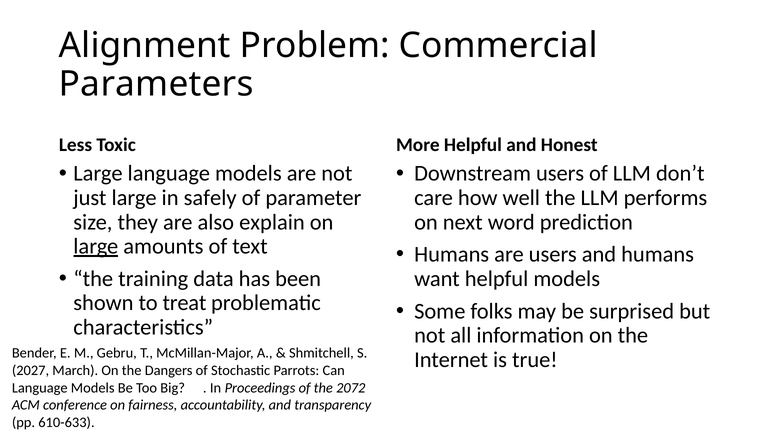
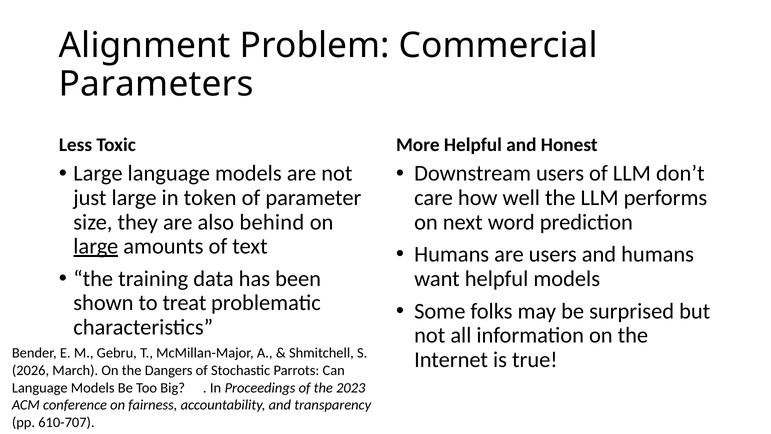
safely: safely -> token
explain: explain -> behind
2027: 2027 -> 2026
2072: 2072 -> 2023
610-633: 610-633 -> 610-707
